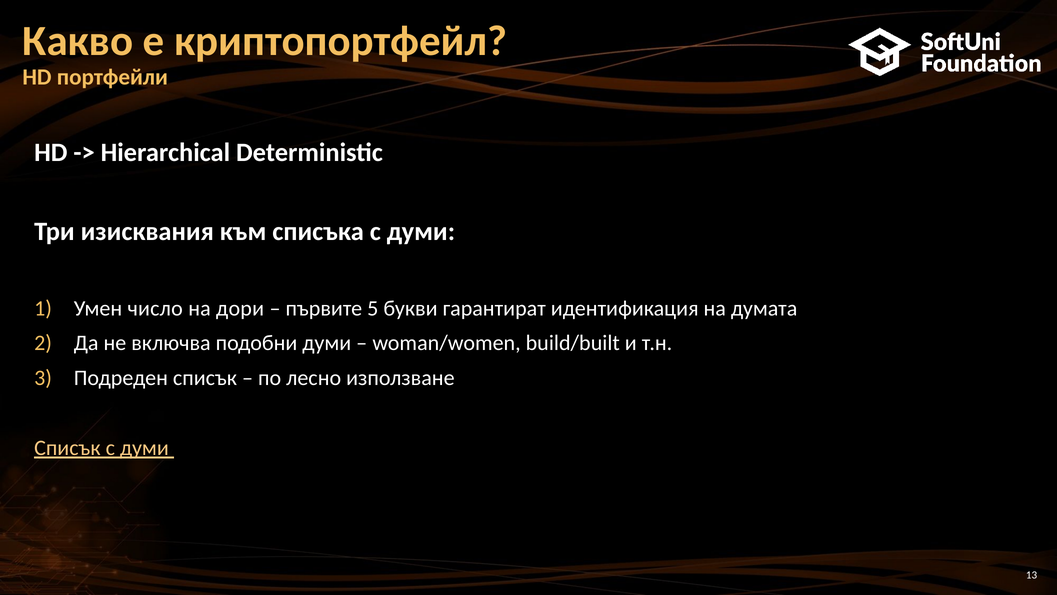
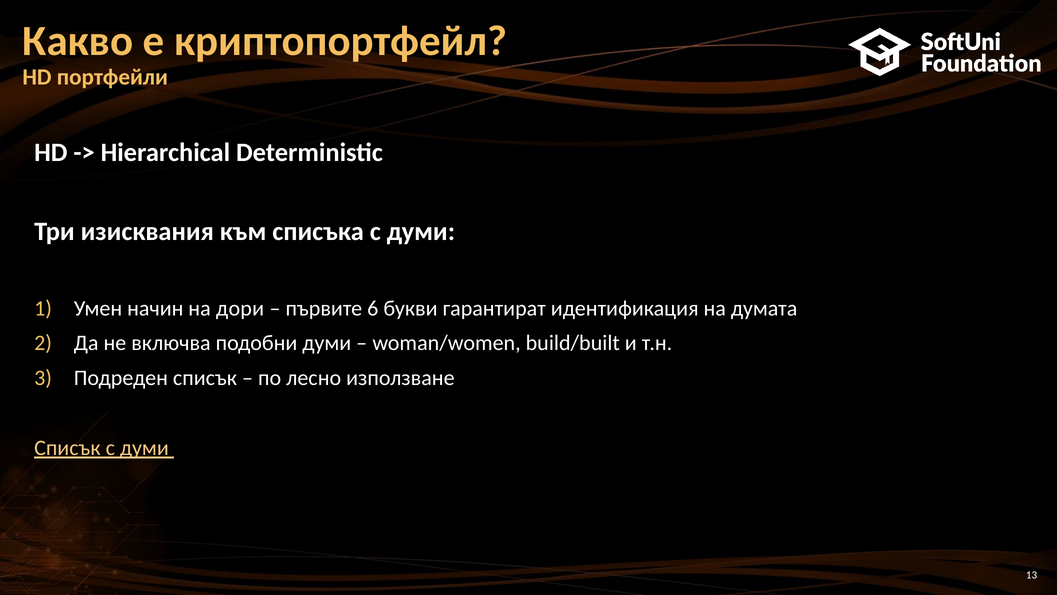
число: число -> начин
5: 5 -> 6
